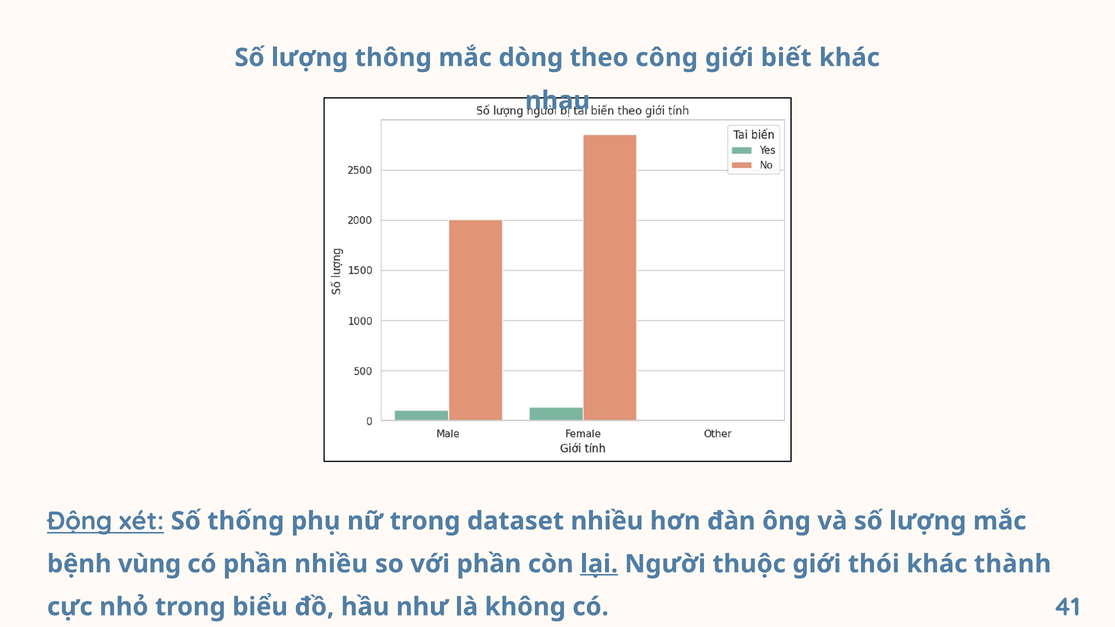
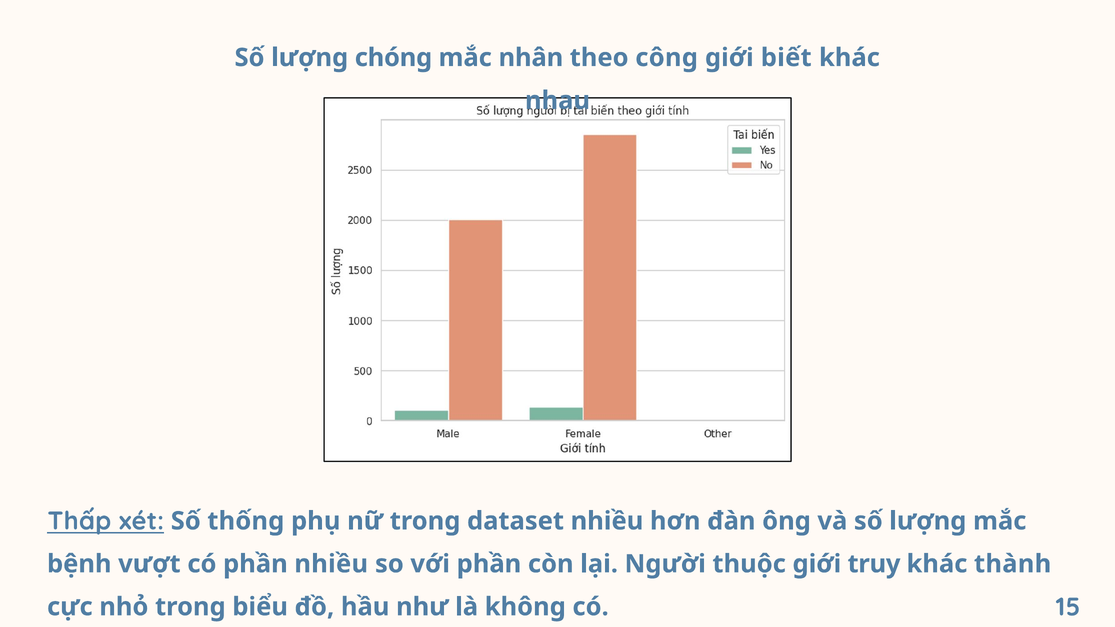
thông: thông -> chóng
dòng: dòng -> nhân
Động: Động -> Thấp
vùng: vùng -> vượt
lại underline: present -> none
thói: thói -> truy
41: 41 -> 15
